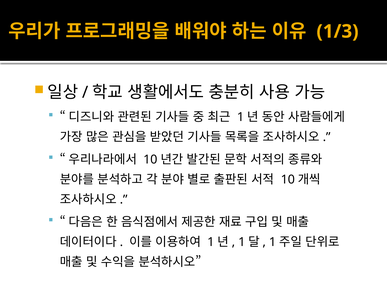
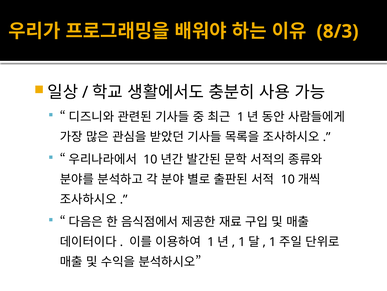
1/3: 1/3 -> 8/3
